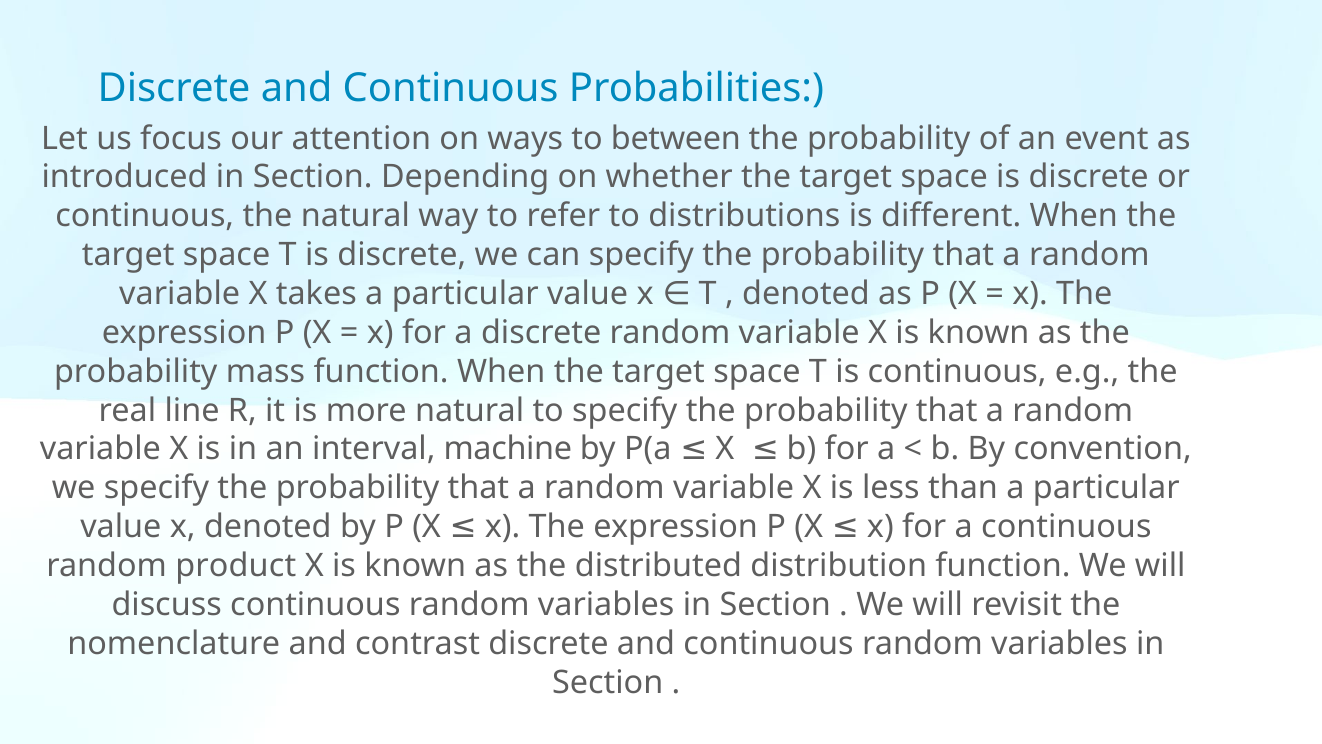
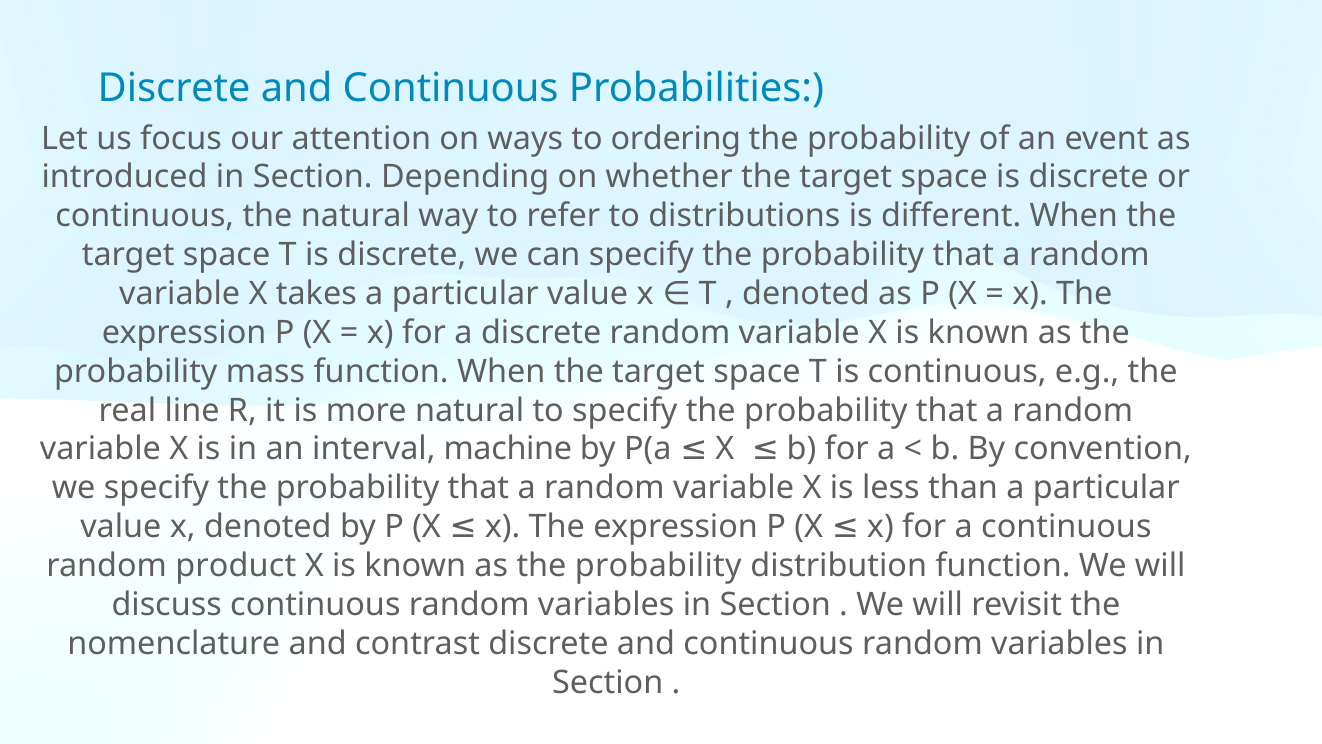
between: between -> ordering
distributed at (658, 566): distributed -> probability
